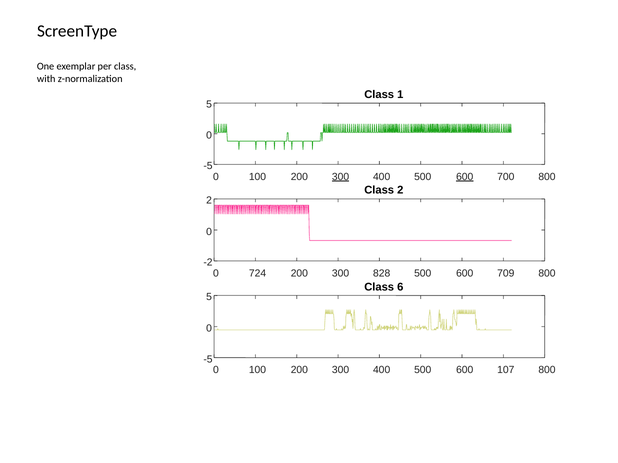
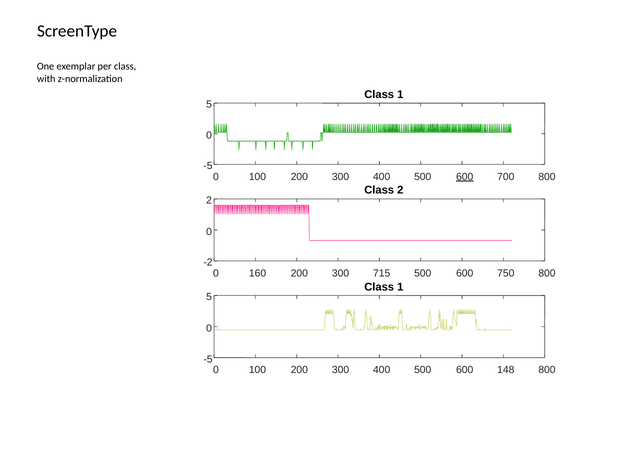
300 at (341, 177) underline: present -> none
724: 724 -> 160
828: 828 -> 715
709: 709 -> 750
6 at (400, 287): 6 -> 1
107: 107 -> 148
